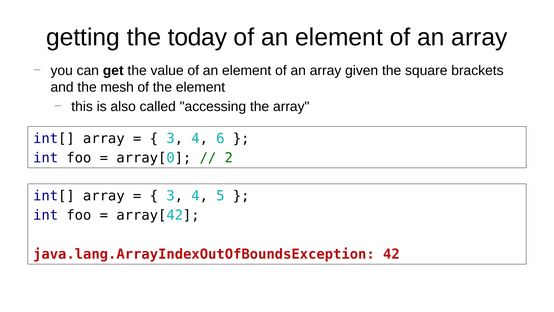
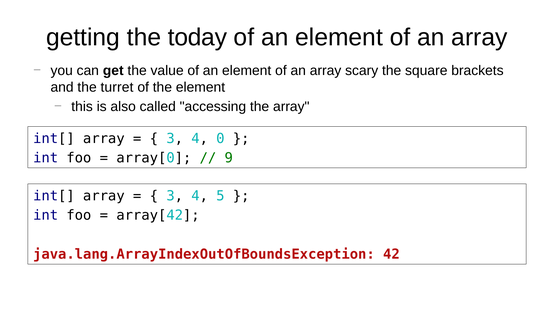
given: given -> scary
mesh: mesh -> turret
6: 6 -> 0
2: 2 -> 9
